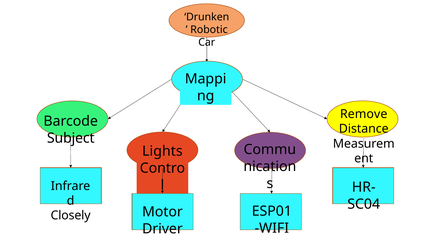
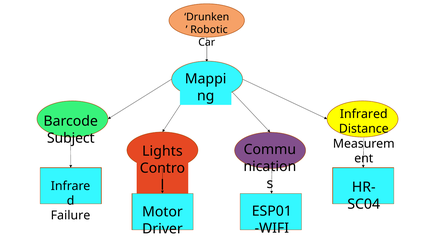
Remove: Remove -> Infrared
Closely: Closely -> Failure
